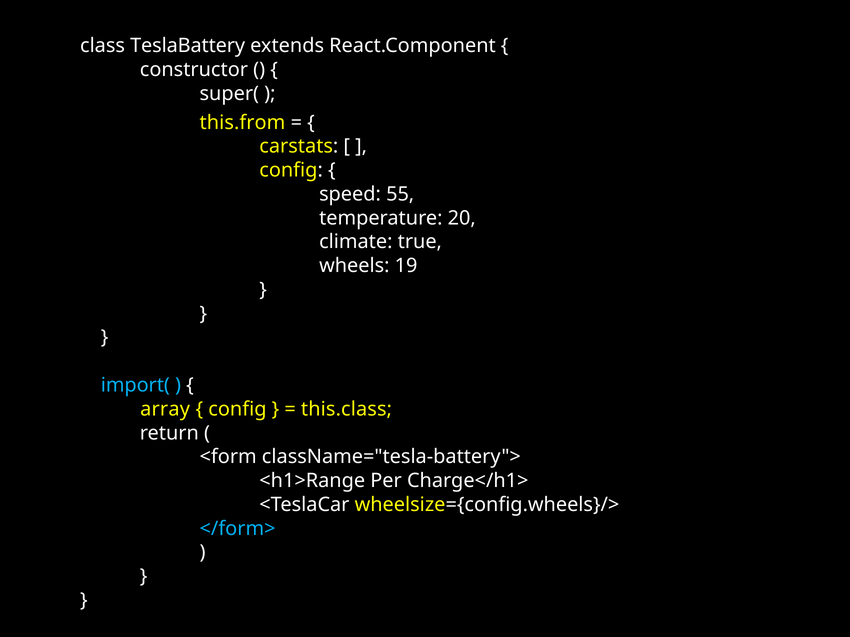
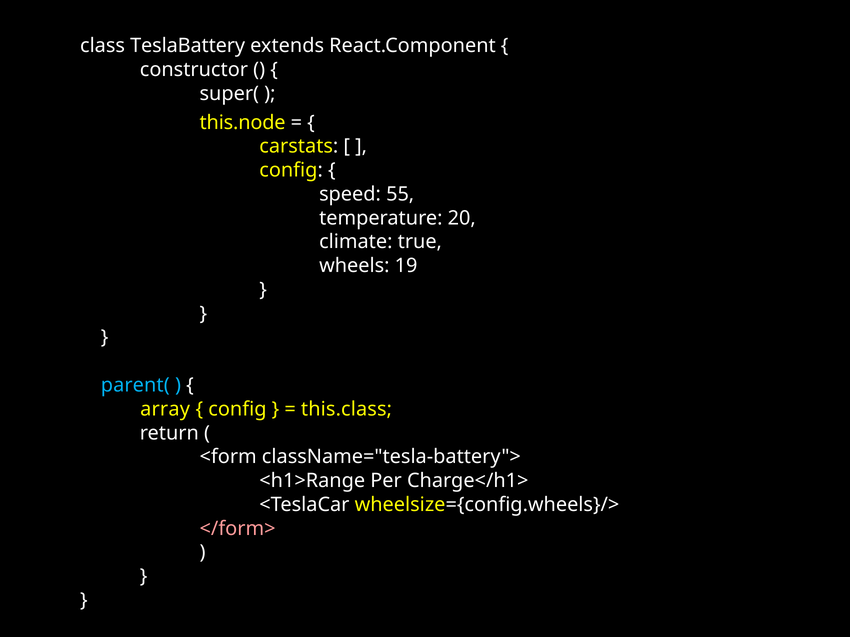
this.from: this.from -> this.node
import(: import( -> parent(
</form> colour: light blue -> pink
